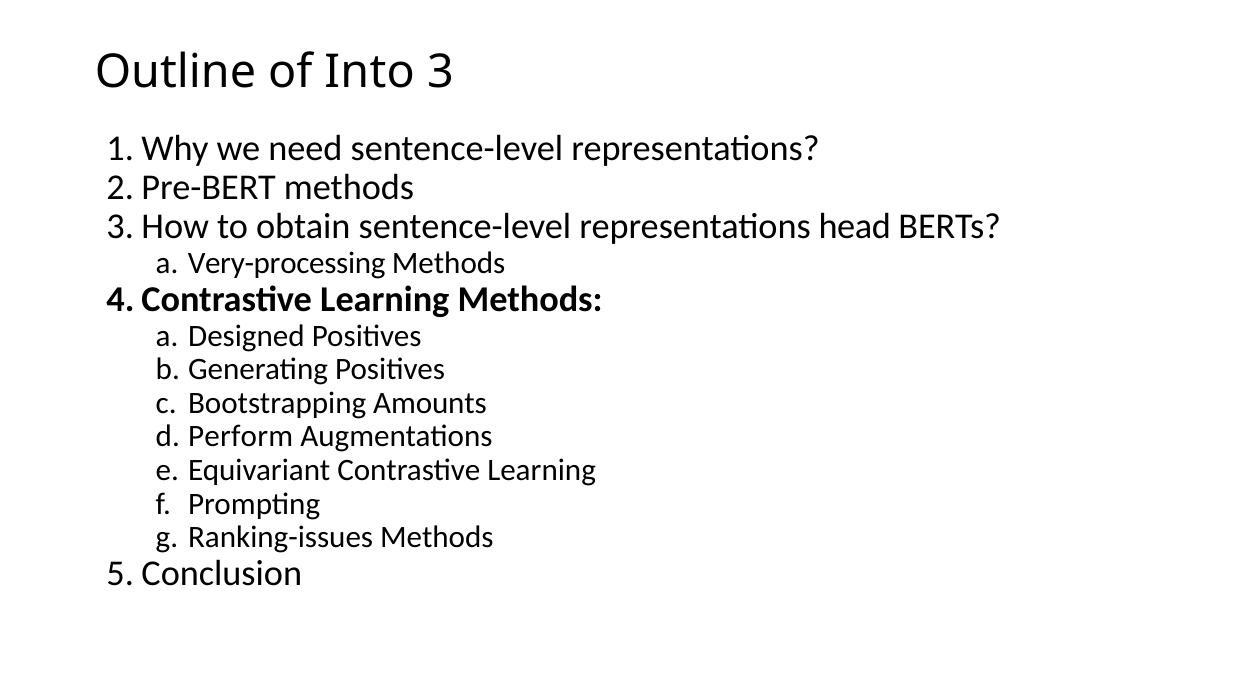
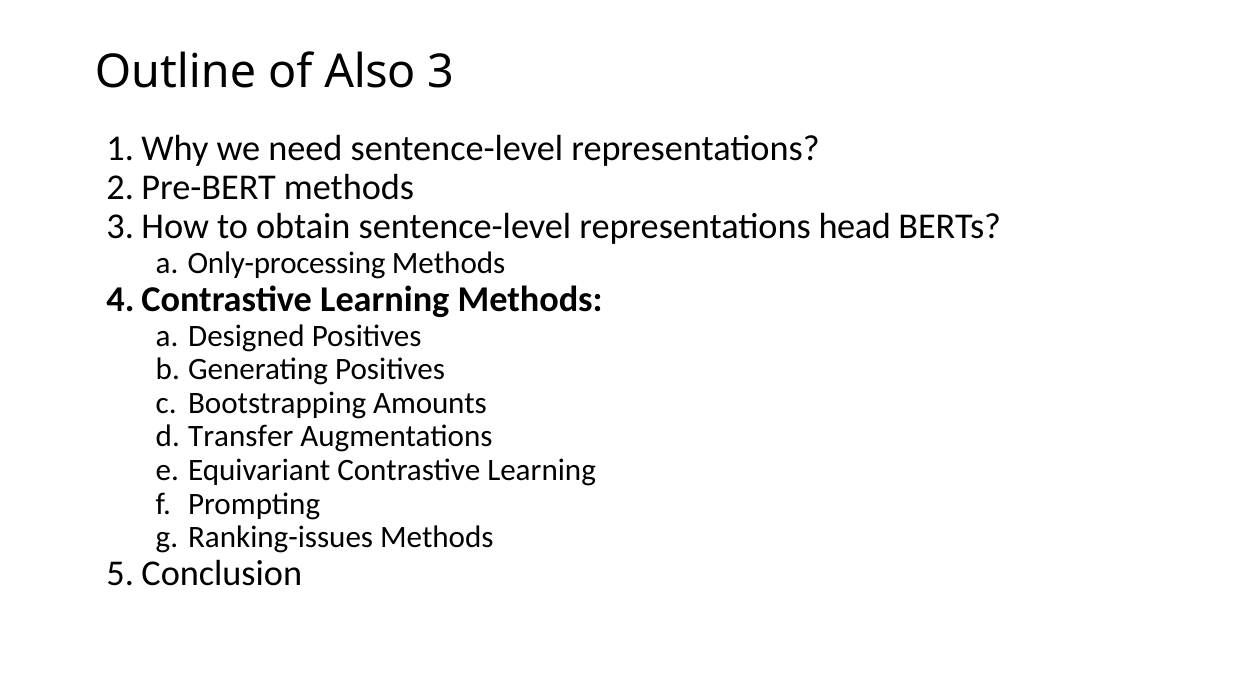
Into: Into -> Also
Very-processing: Very-processing -> Only-processing
Perform: Perform -> Transfer
